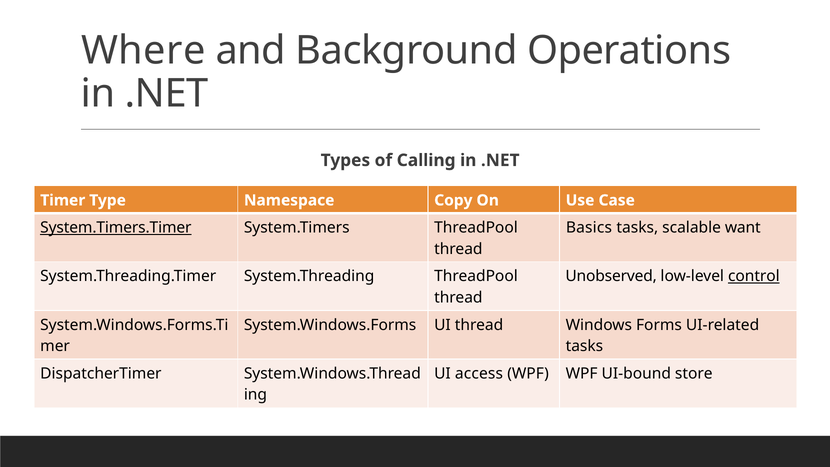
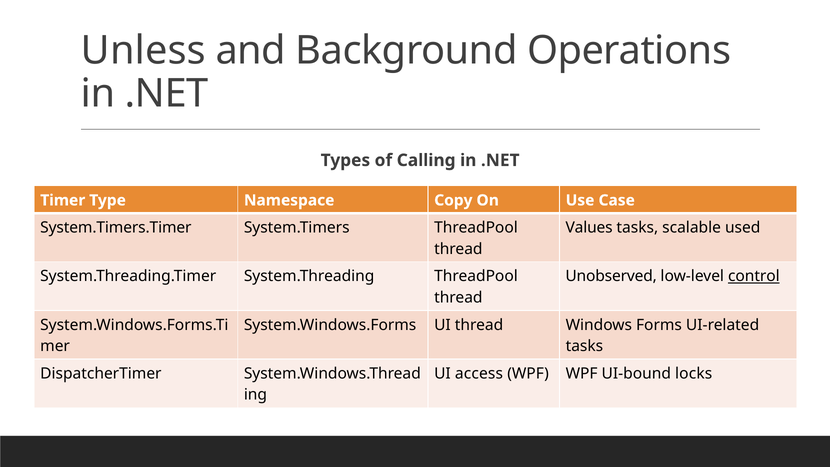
Where: Where -> Unless
System.Timers.Timer underline: present -> none
Basics: Basics -> Values
want: want -> used
store: store -> locks
